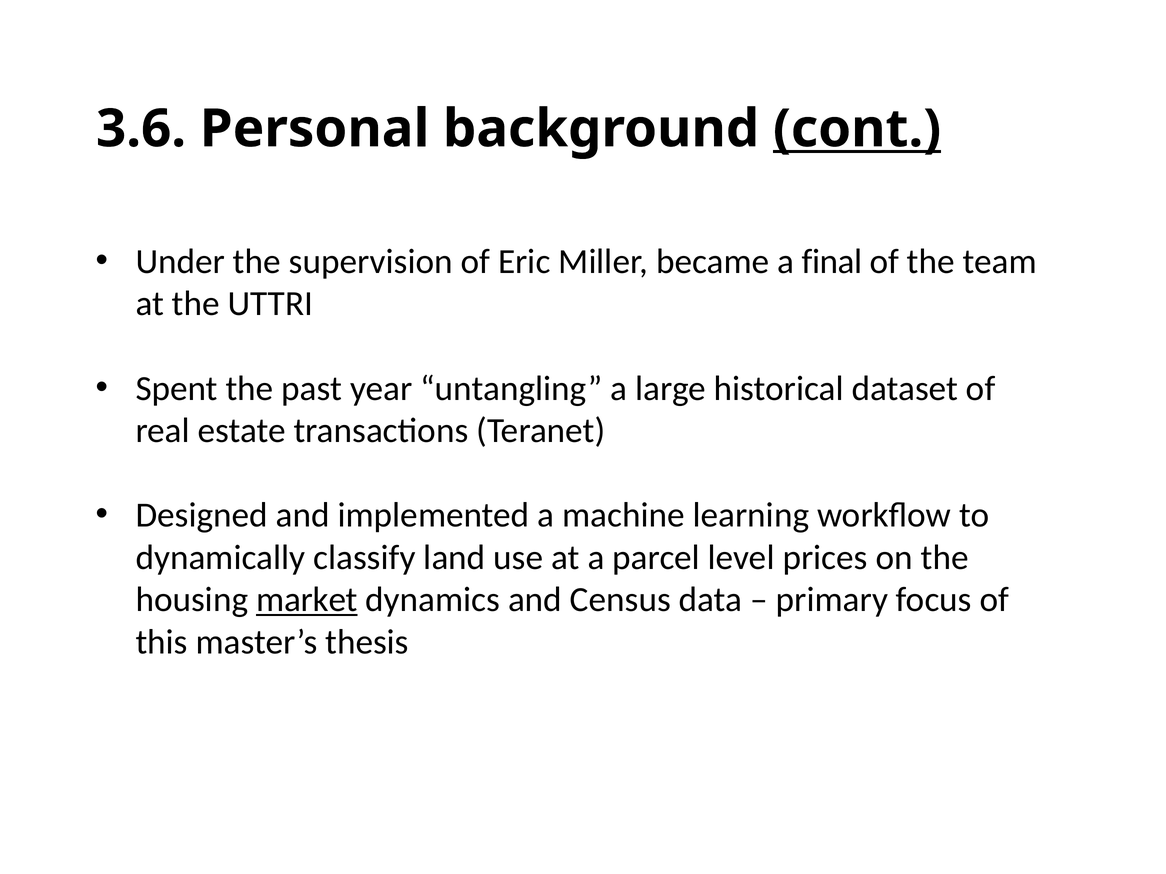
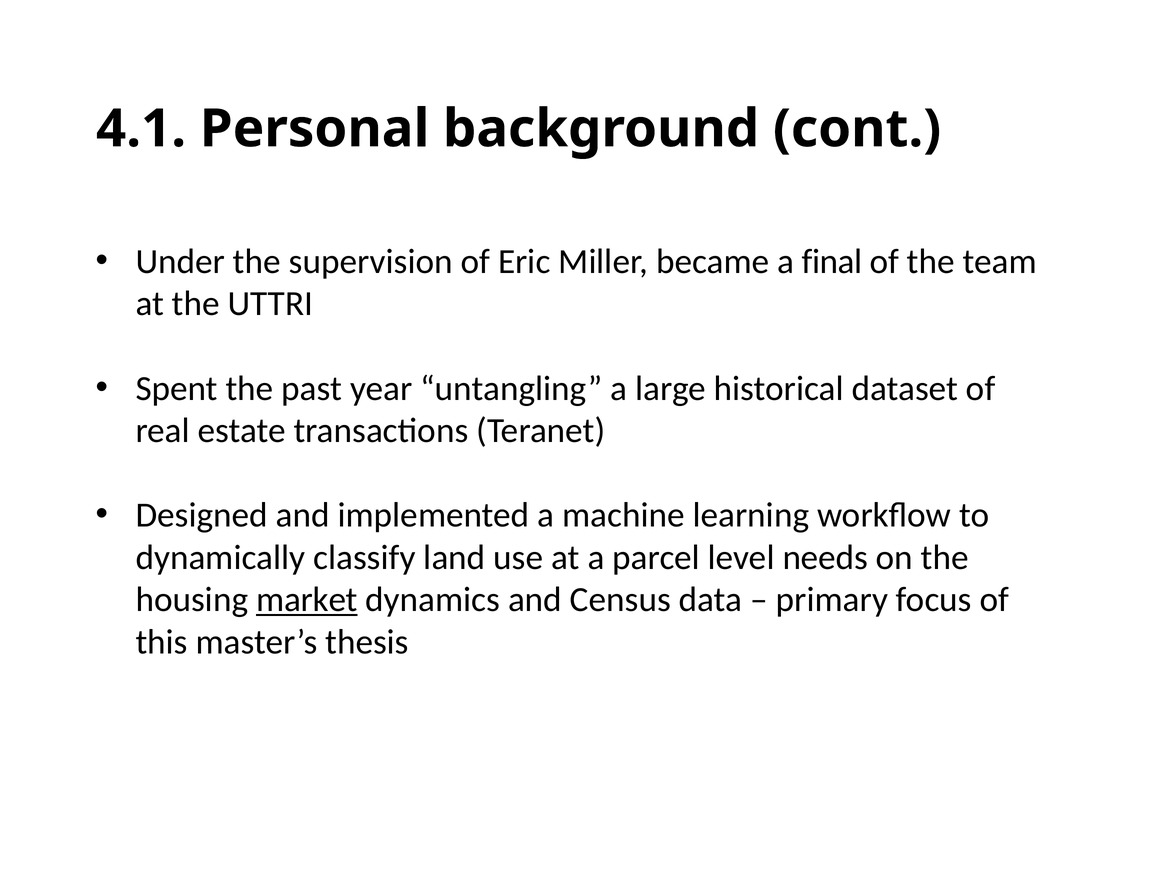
3.6: 3.6 -> 4.1
cont underline: present -> none
prices: prices -> needs
